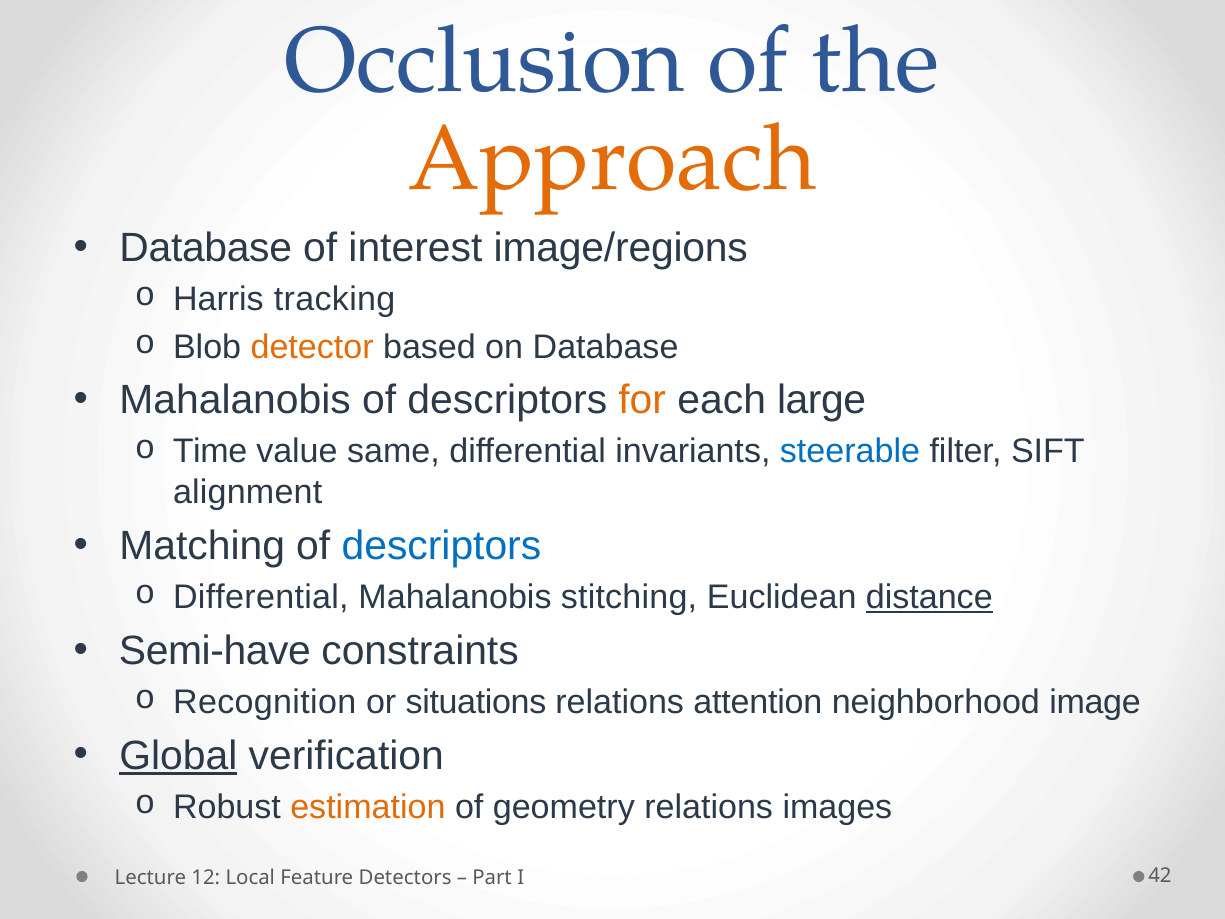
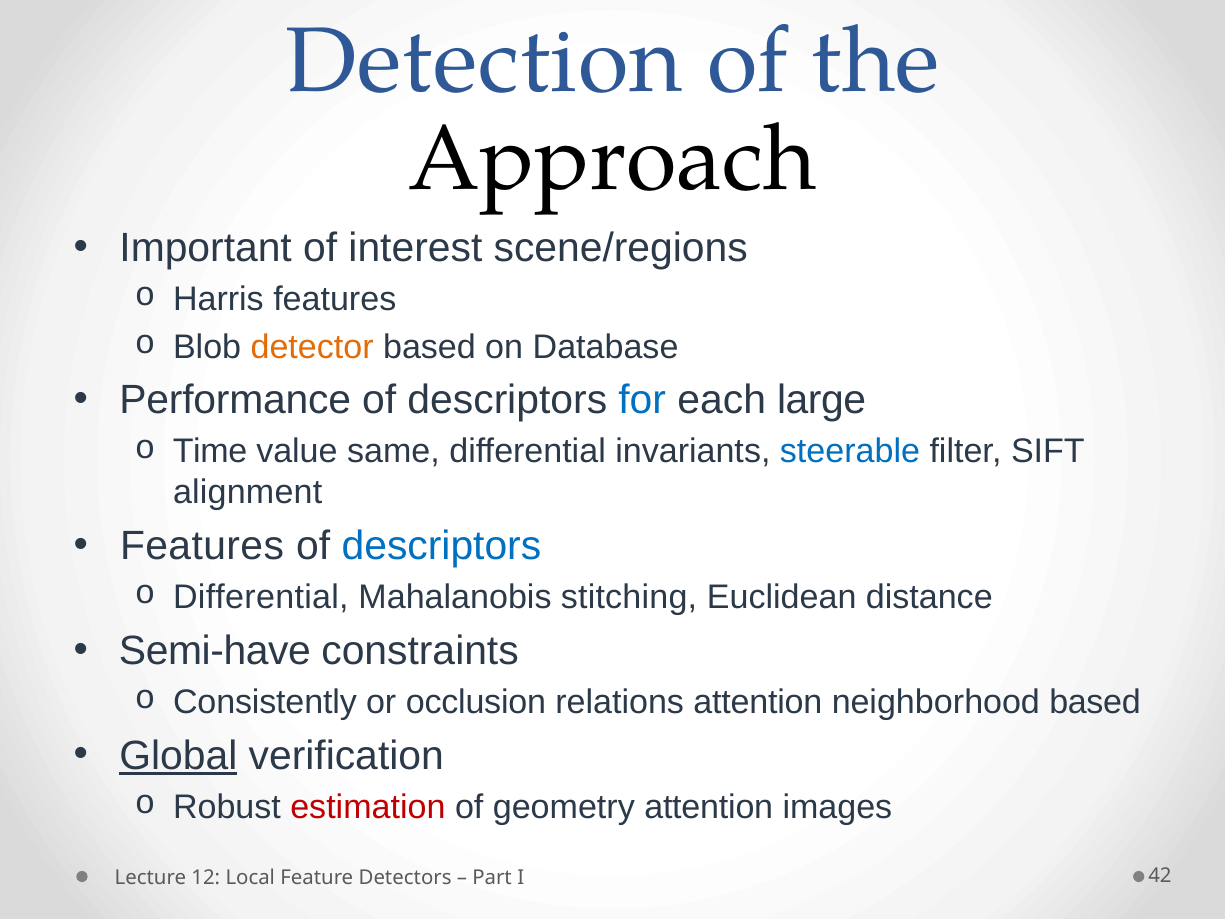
Occlusion: Occlusion -> Detection
Approach colour: orange -> black
Database at (206, 248): Database -> Important
image/regions: image/regions -> scene/regions
Harris tracking: tracking -> features
Mahalanobis at (235, 400): Mahalanobis -> Performance
for colour: orange -> blue
Matching at (202, 546): Matching -> Features
distance underline: present -> none
Recognition: Recognition -> Consistently
situations: situations -> occlusion
neighborhood image: image -> based
estimation colour: orange -> red
geometry relations: relations -> attention
